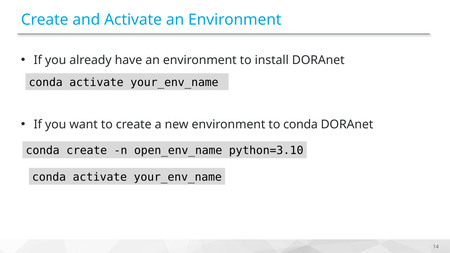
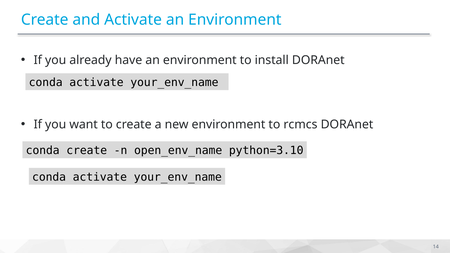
to conda: conda -> rcmcs
